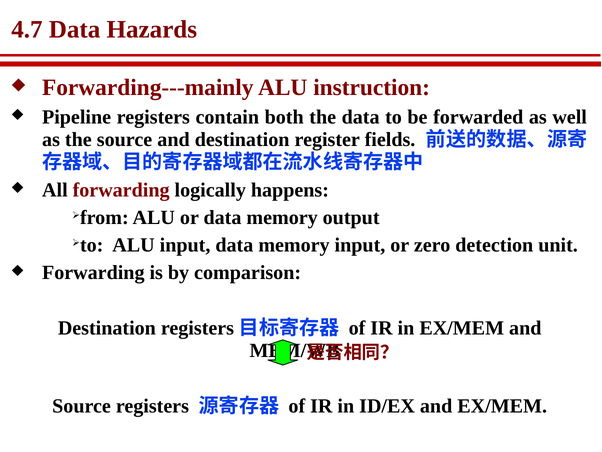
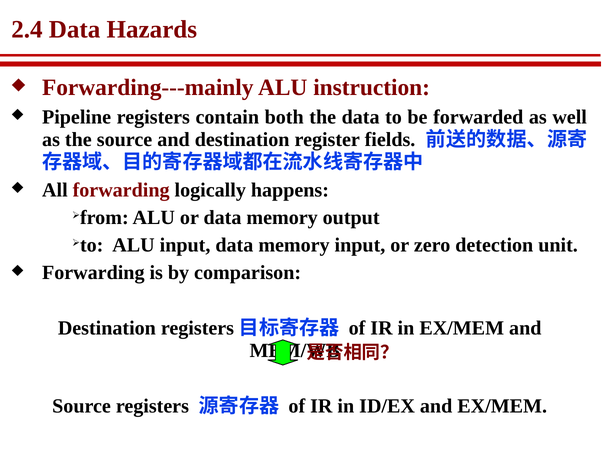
4.7: 4.7 -> 2.4
